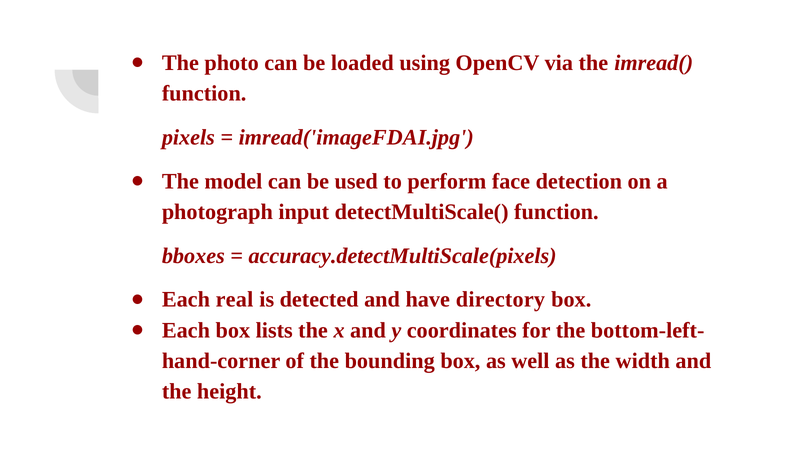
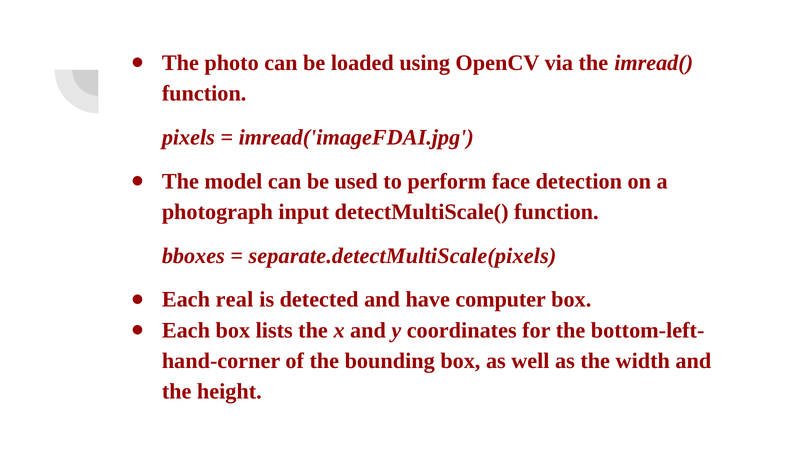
accuracy.detectMultiScale(pixels: accuracy.detectMultiScale(pixels -> separate.detectMultiScale(pixels
directory: directory -> computer
